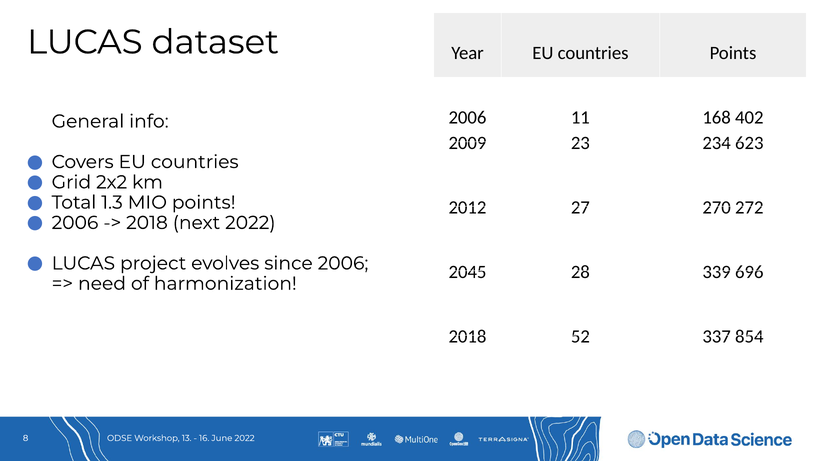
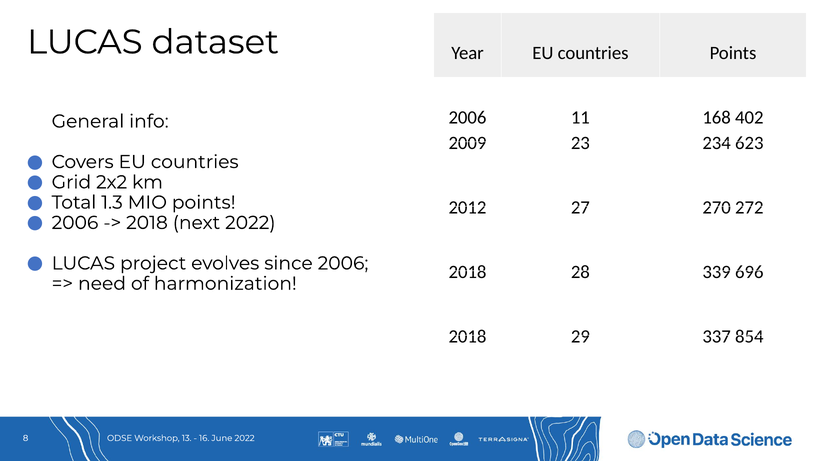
2045 at (468, 272): 2045 -> 2018
52: 52 -> 29
